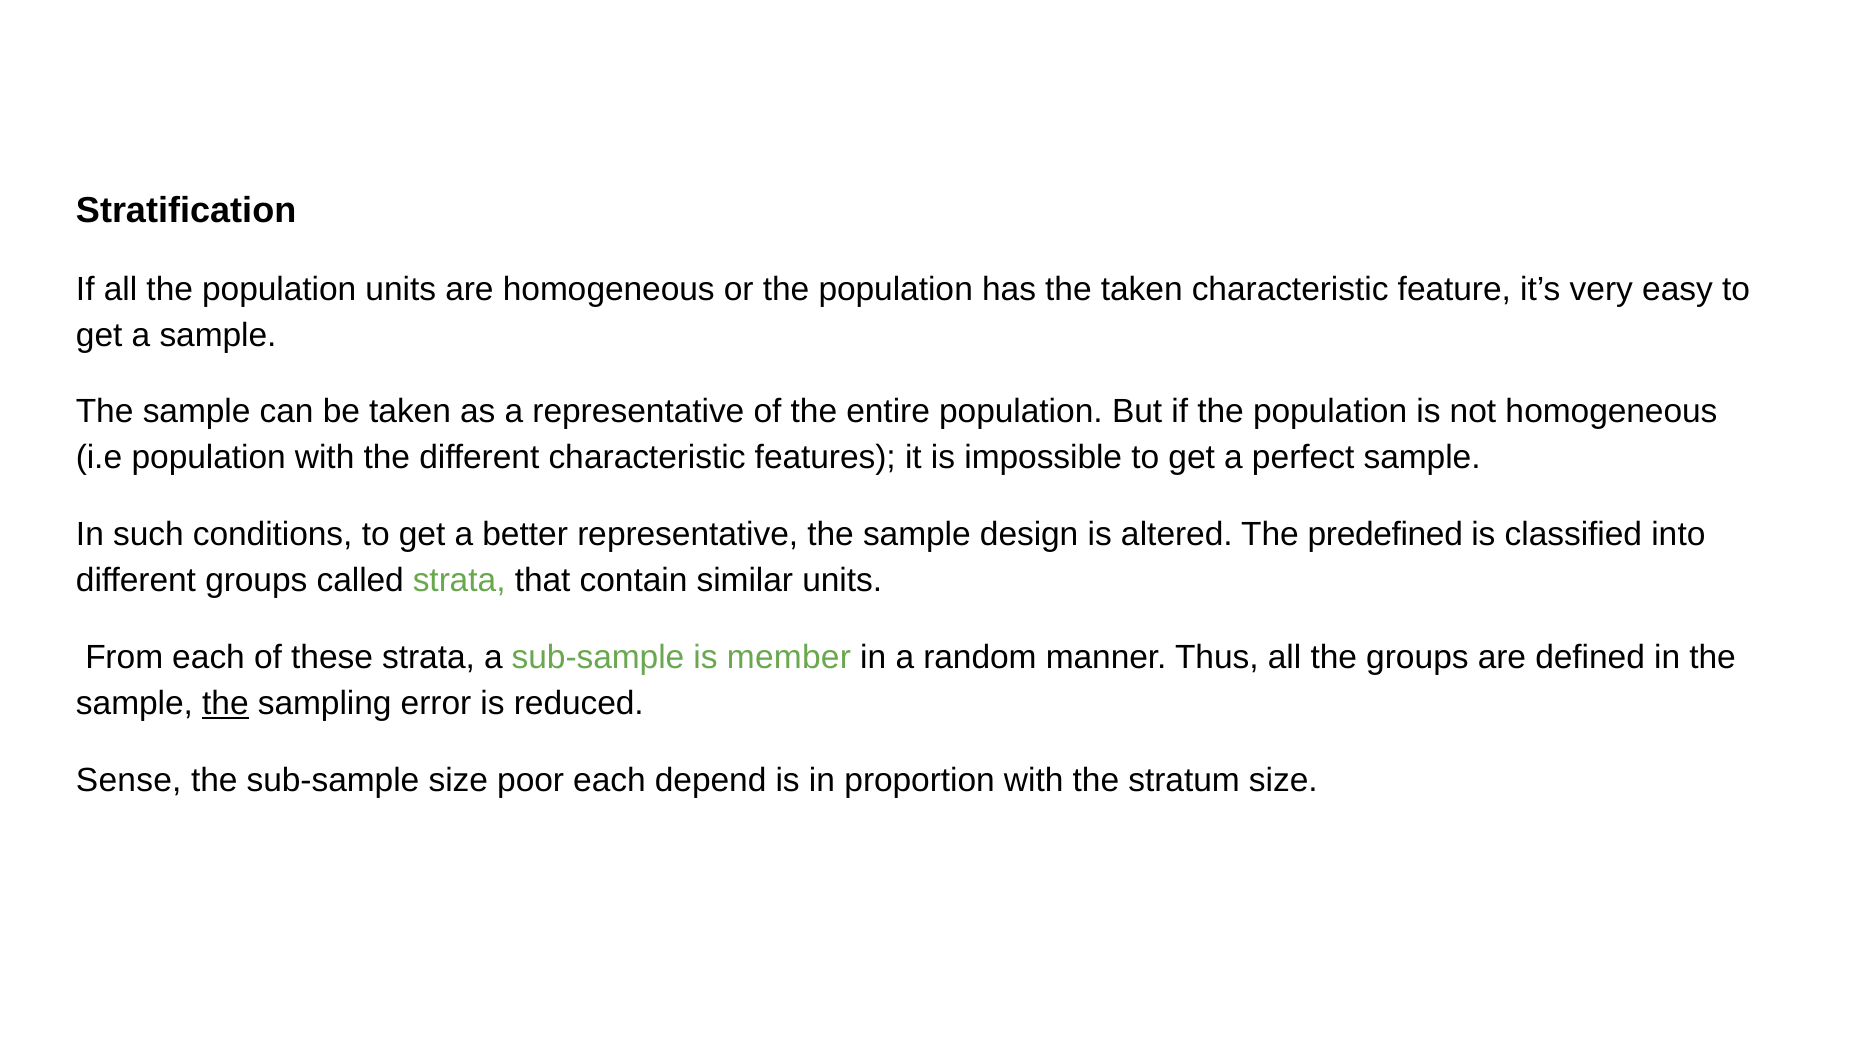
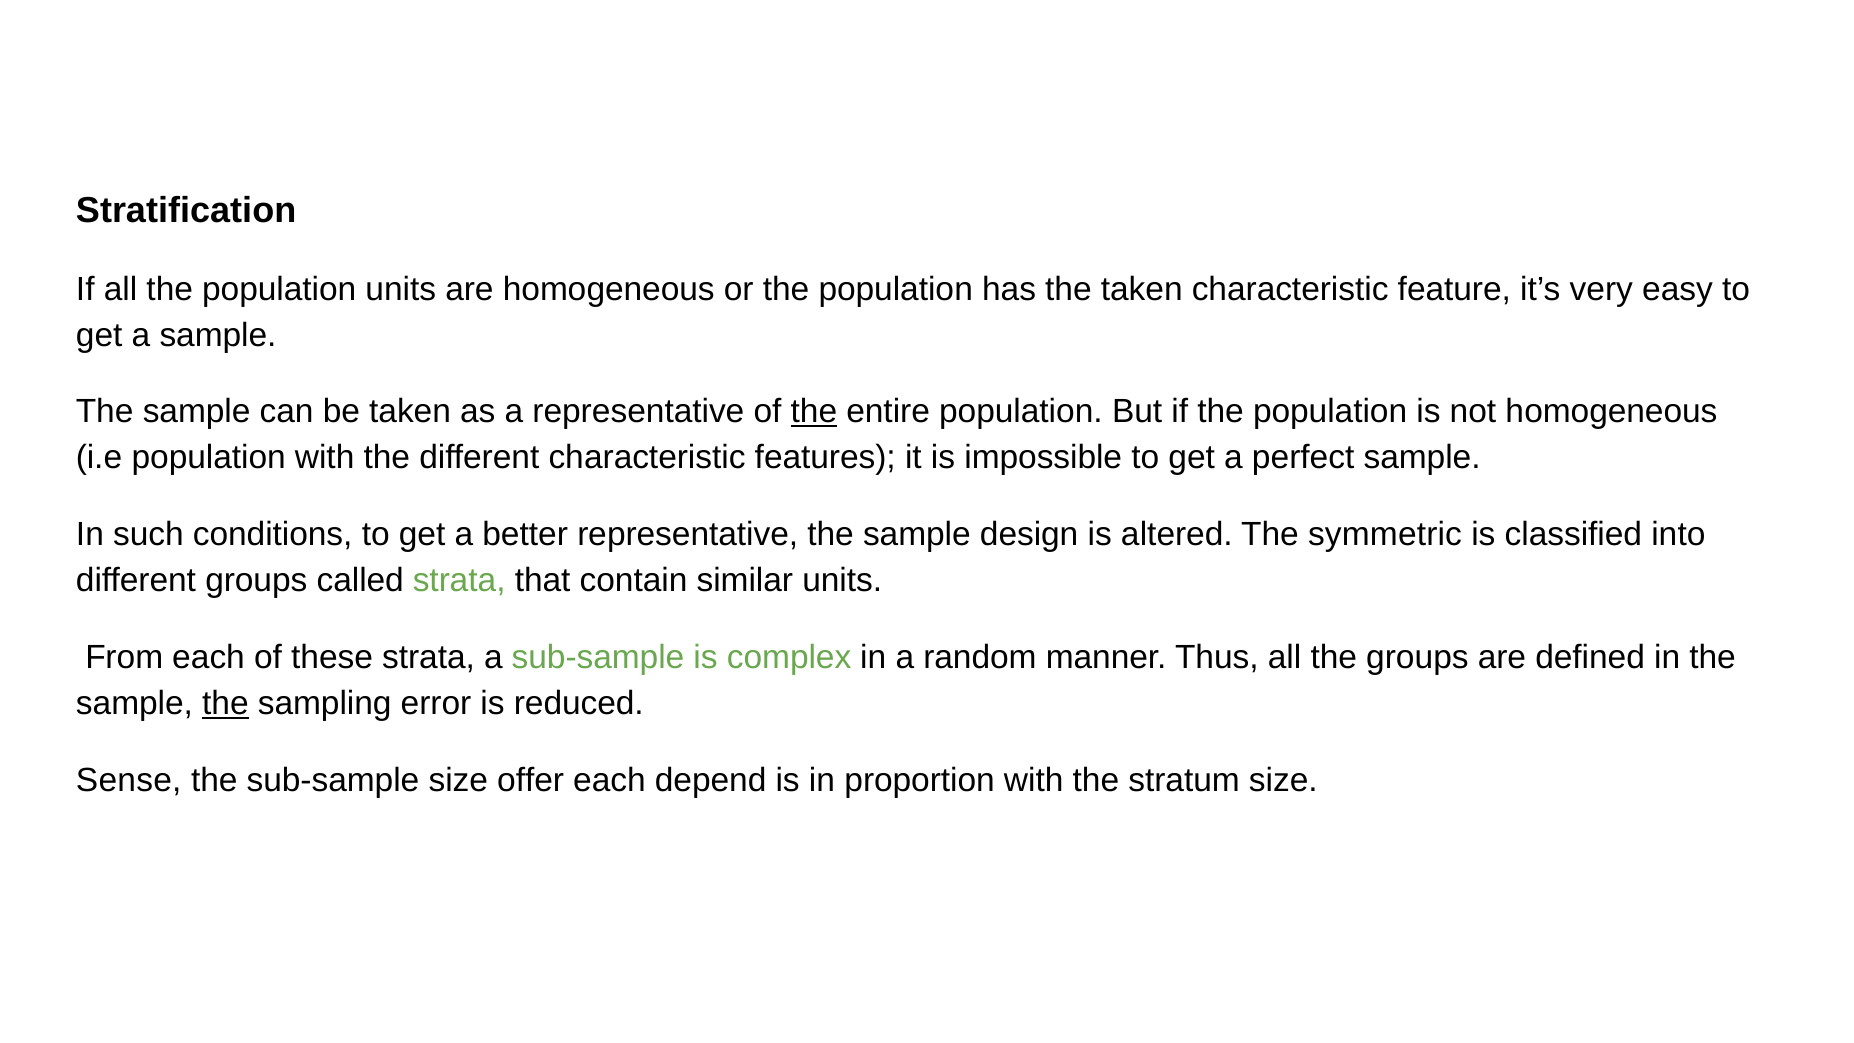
the at (814, 412) underline: none -> present
predefined: predefined -> symmetric
member: member -> complex
poor: poor -> offer
